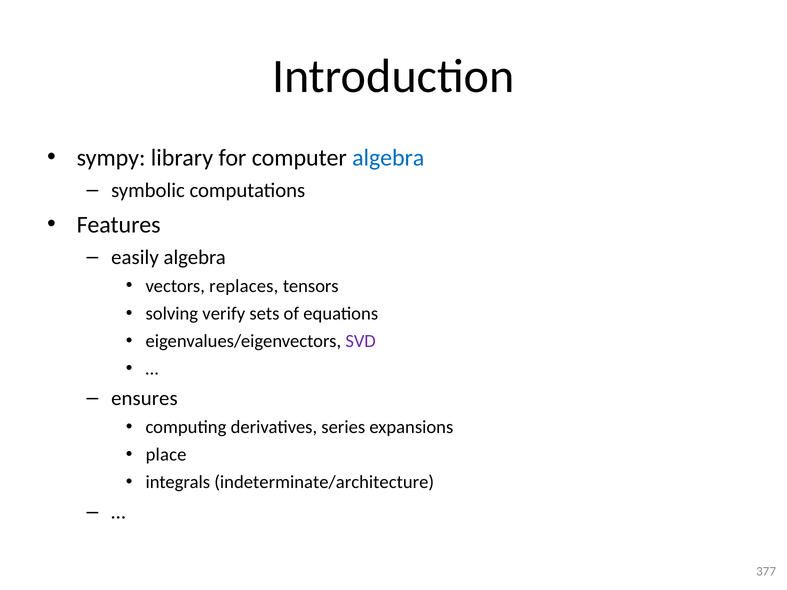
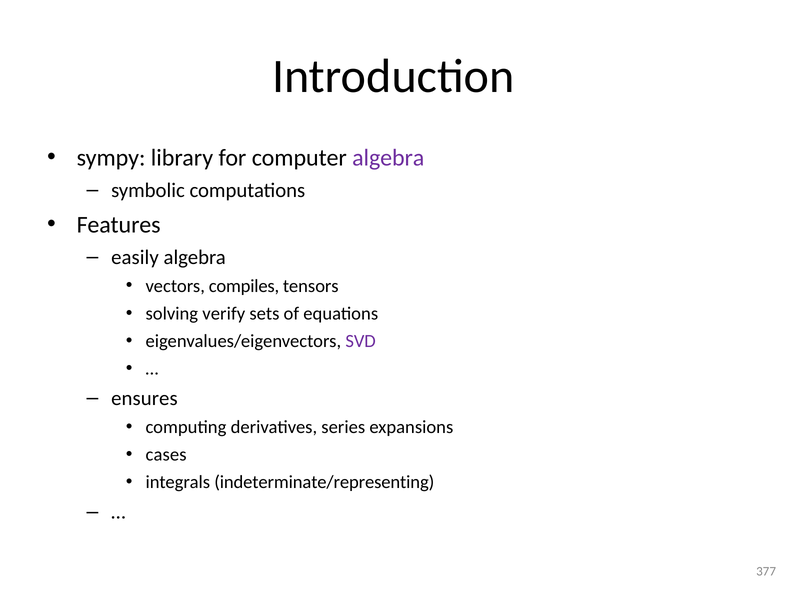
algebra at (388, 158) colour: blue -> purple
replaces: replaces -> compiles
place: place -> cases
indeterminate/architecture: indeterminate/architecture -> indeterminate/representing
